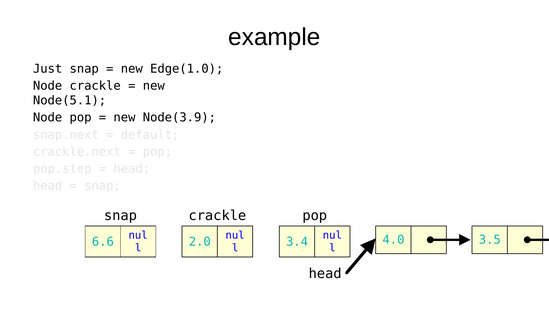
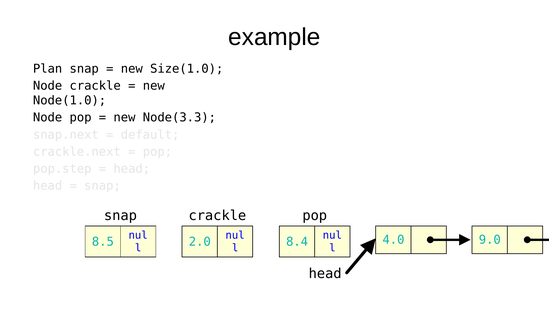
Just: Just -> Plan
Edge(1.0: Edge(1.0 -> Size(1.0
Node(5.1: Node(5.1 -> Node(1.0
Node(3.9: Node(3.9 -> Node(3.3
3.5: 3.5 -> 9.0
6.6: 6.6 -> 8.5
3.4: 3.4 -> 8.4
